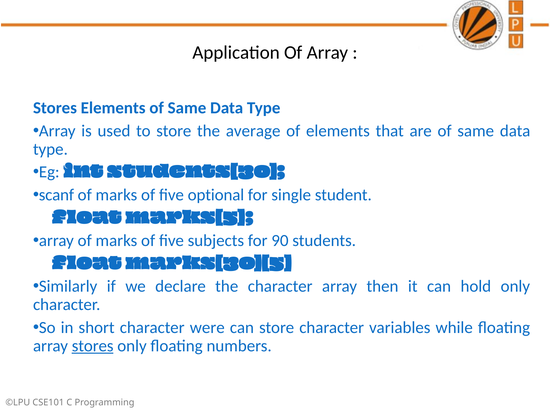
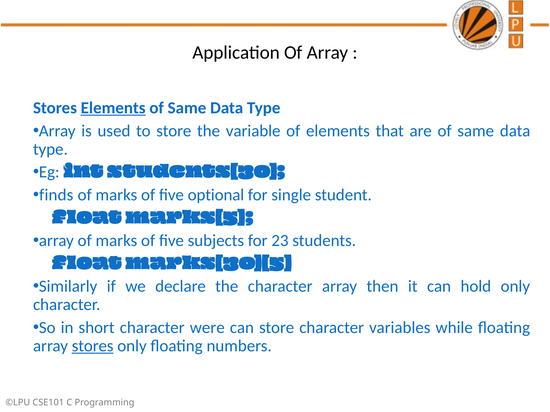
Elements at (113, 108) underline: none -> present
average: average -> variable
scanf: scanf -> finds
90: 90 -> 23
